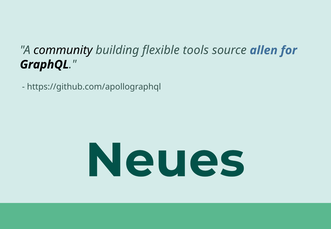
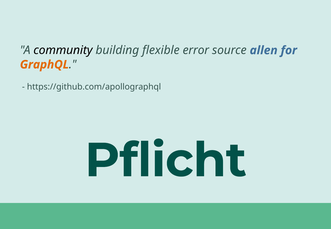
tools: tools -> error
GraphQL colour: black -> orange
Neues: Neues -> Pflicht
